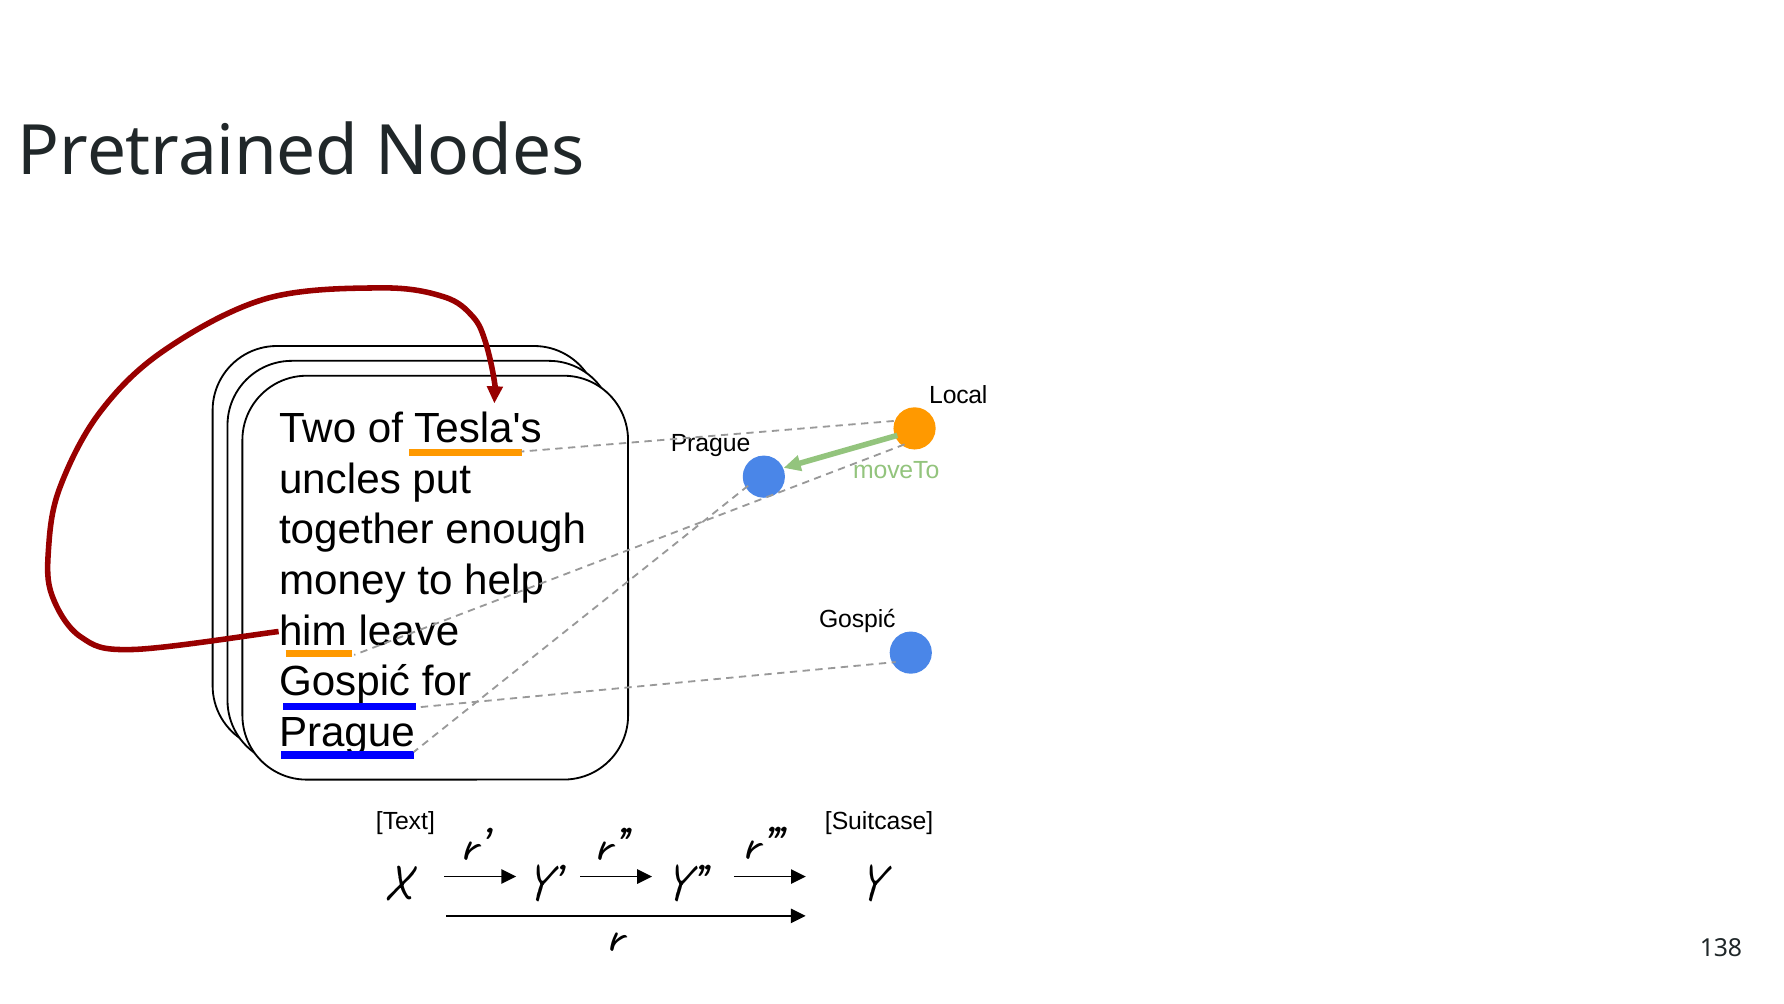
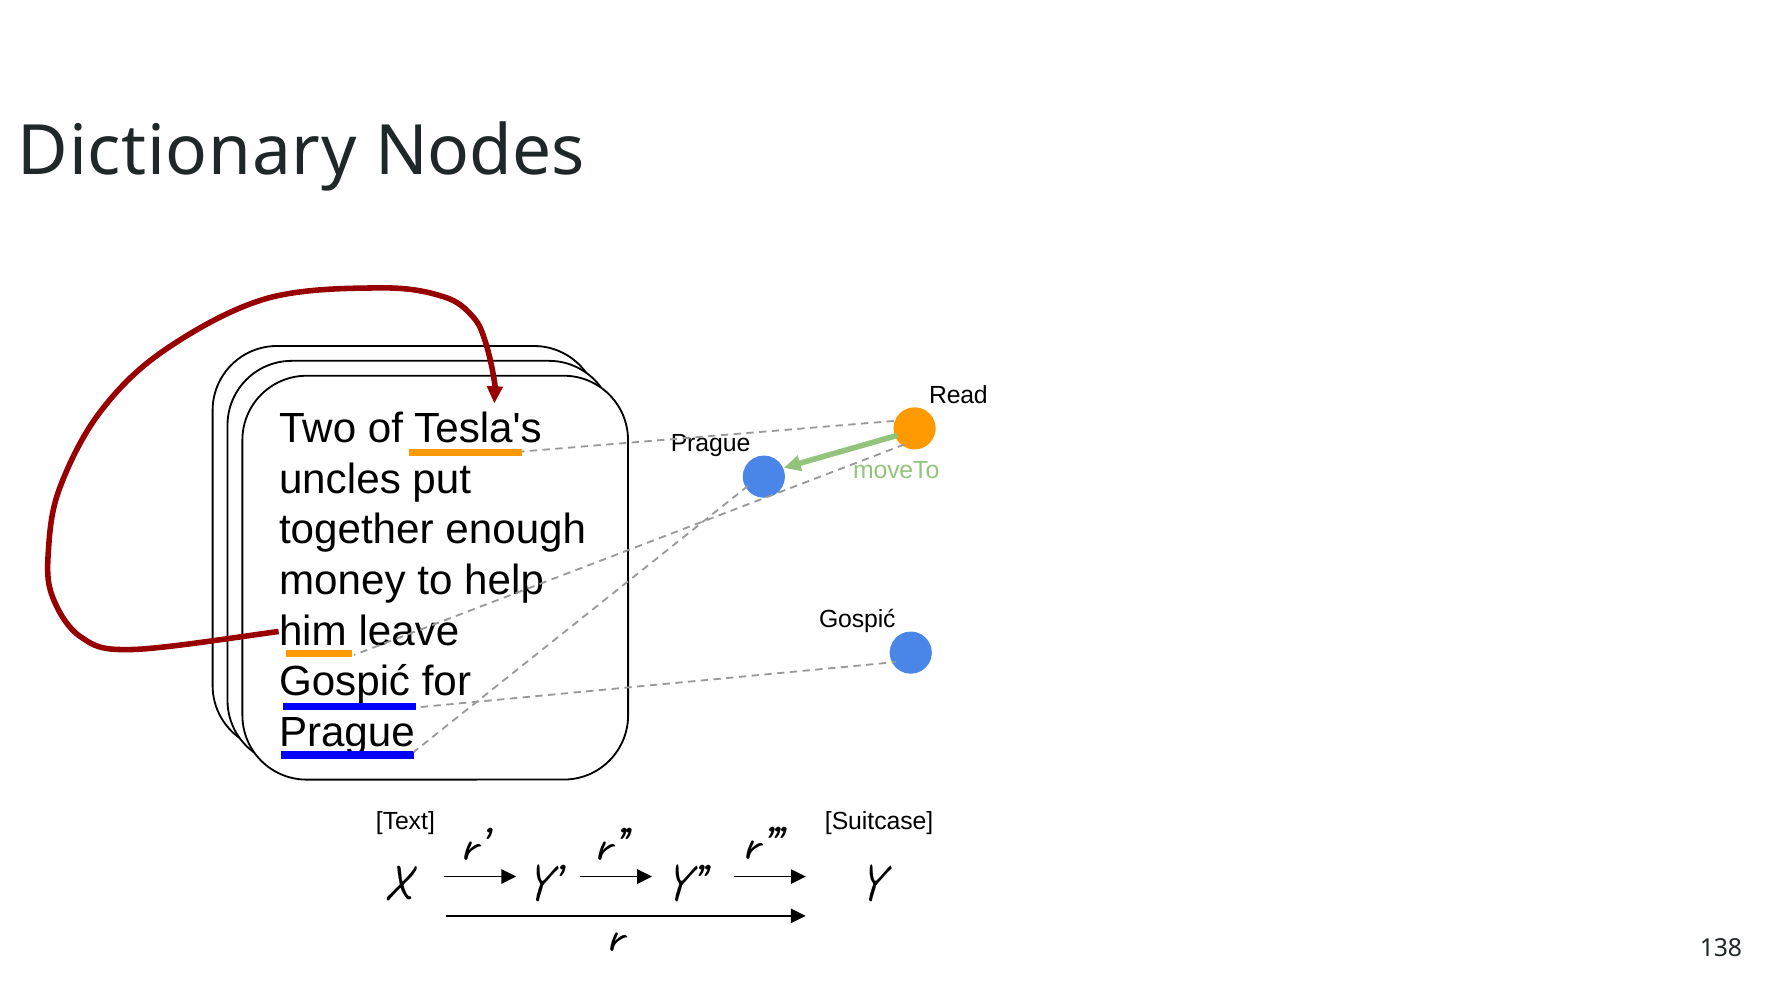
Pretrained: Pretrained -> Dictionary
Local: Local -> Read
